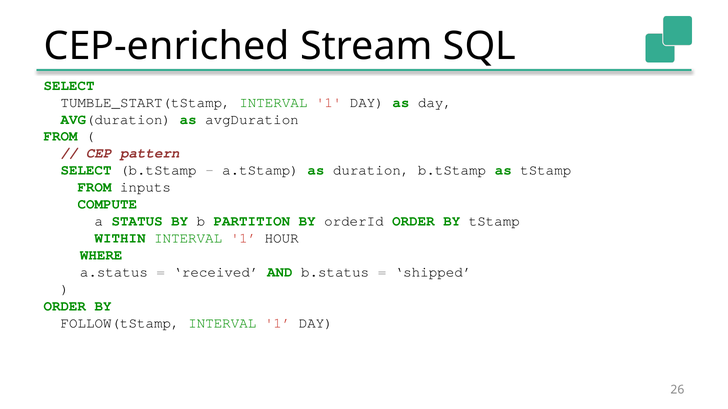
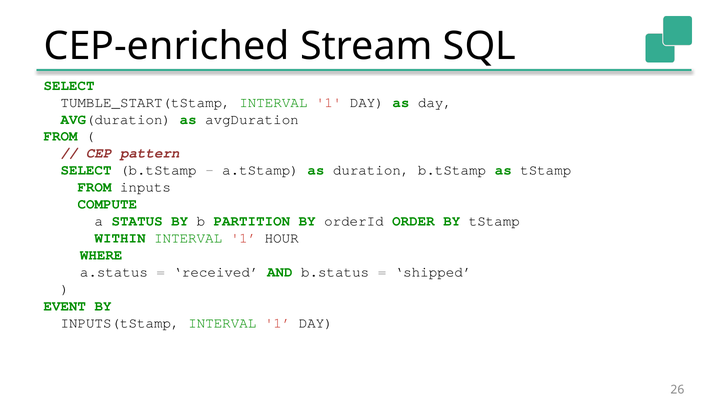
ORDER at (65, 306): ORDER -> EVENT
FOLLOW(tStamp: FOLLOW(tStamp -> INPUTS(tStamp
